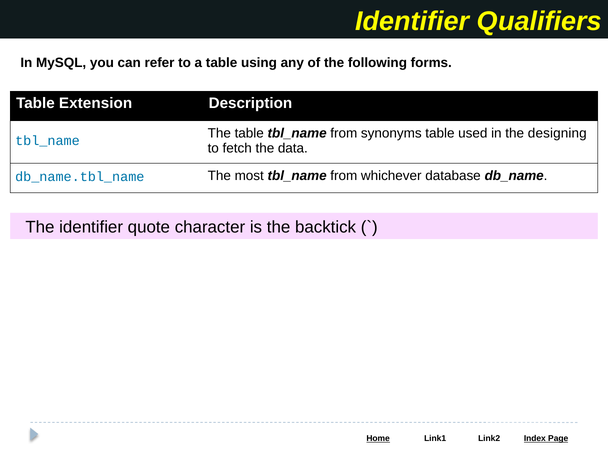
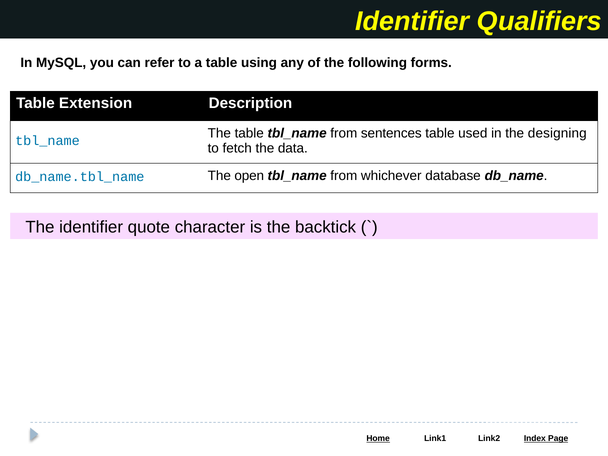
synonyms: synonyms -> sentences
most: most -> open
